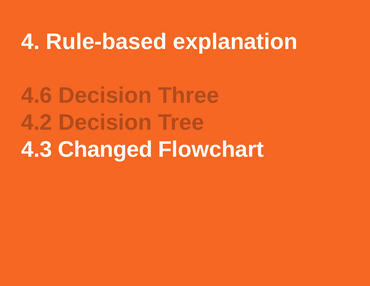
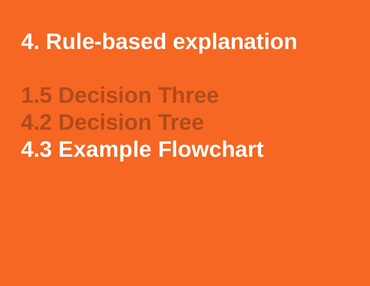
4.6: 4.6 -> 1.5
Changed: Changed -> Example
